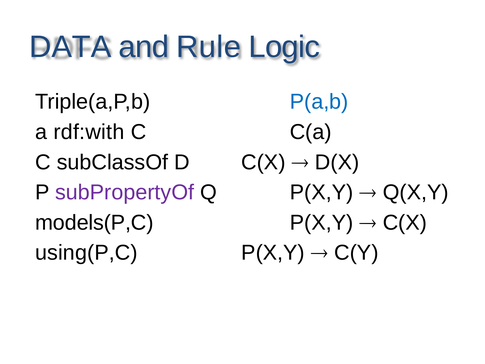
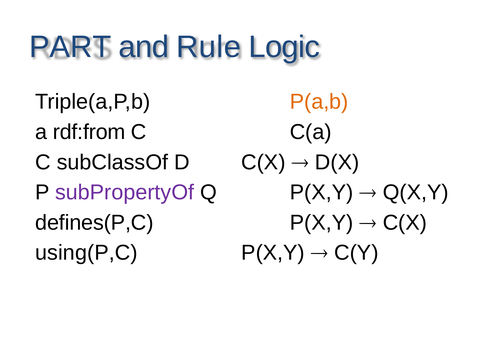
DATA: DATA -> PART
P(a,b colour: blue -> orange
rdf:with: rdf:with -> rdf:from
models(P,C: models(P,C -> defines(P,C
